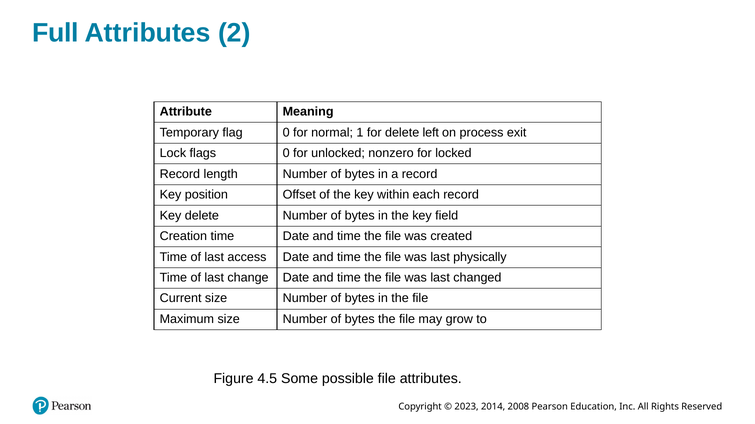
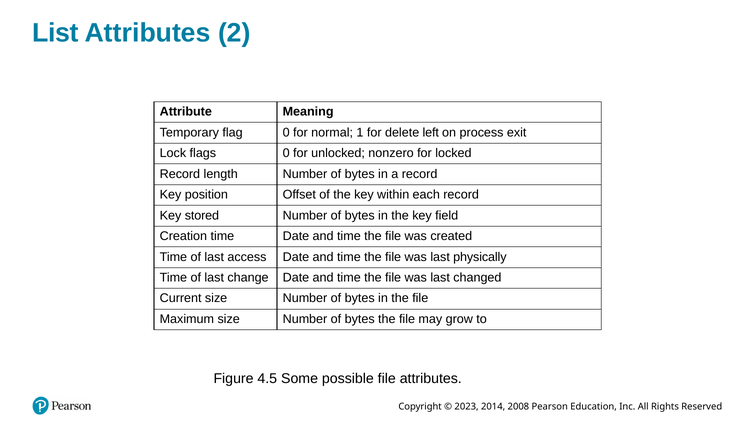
Full: Full -> List
Key delete: delete -> stored
